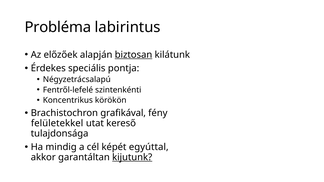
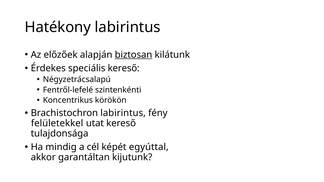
Probléma: Probléma -> Hatékony
speciális pontja: pontja -> kereső
Brachistochron grafikával: grafikával -> labirintus
kijutunk underline: present -> none
